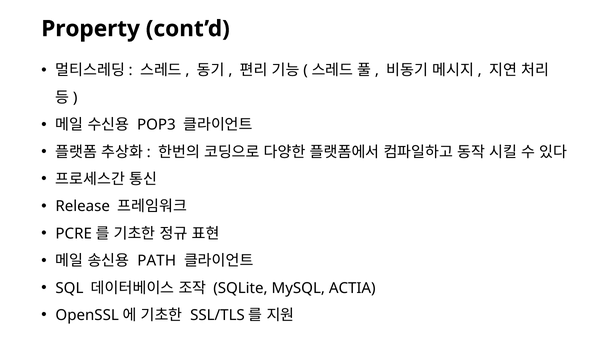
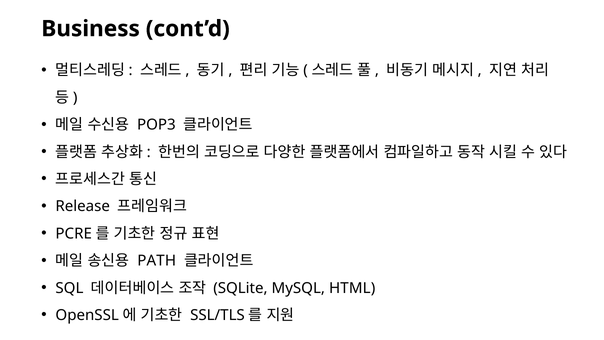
Property: Property -> Business
ACTIA: ACTIA -> HTML
